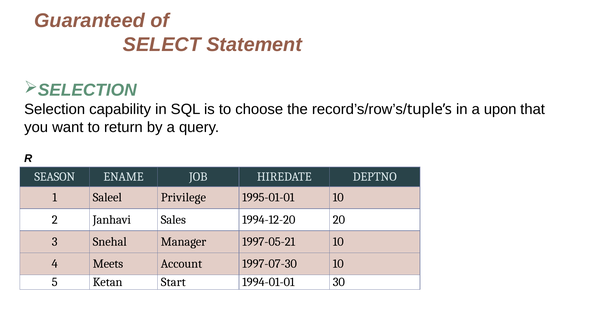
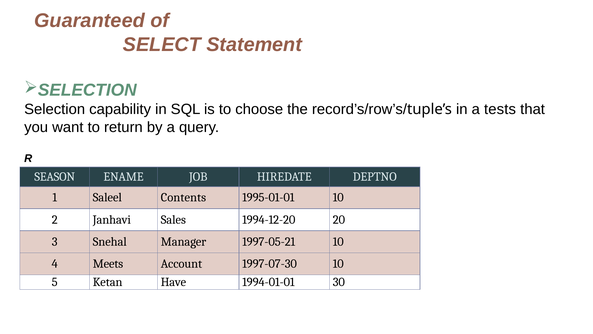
upon: upon -> tests
Privilege: Privilege -> Contents
Start: Start -> Have
